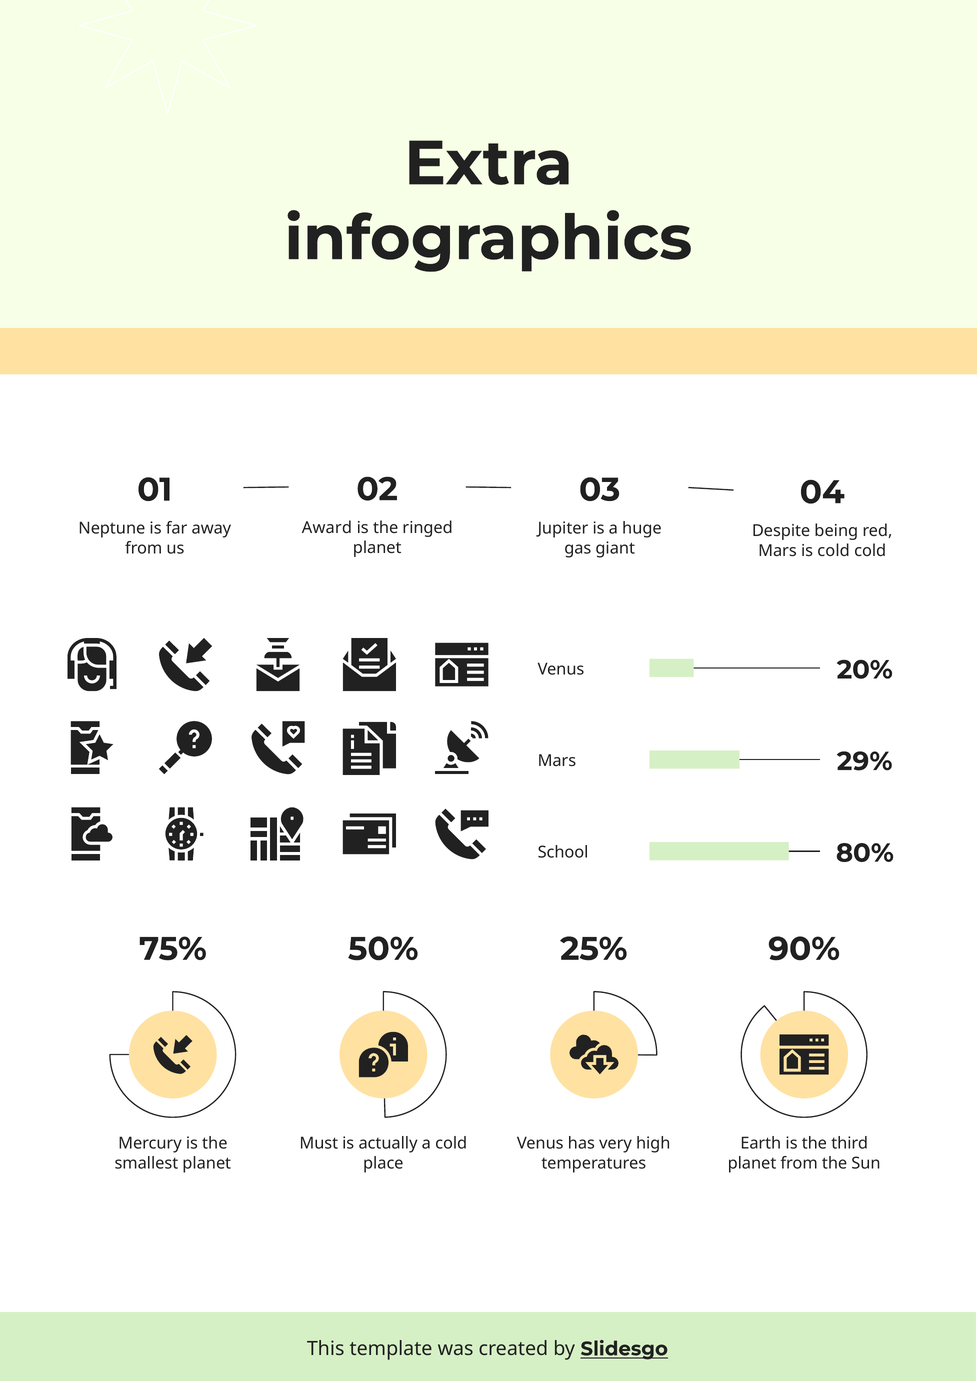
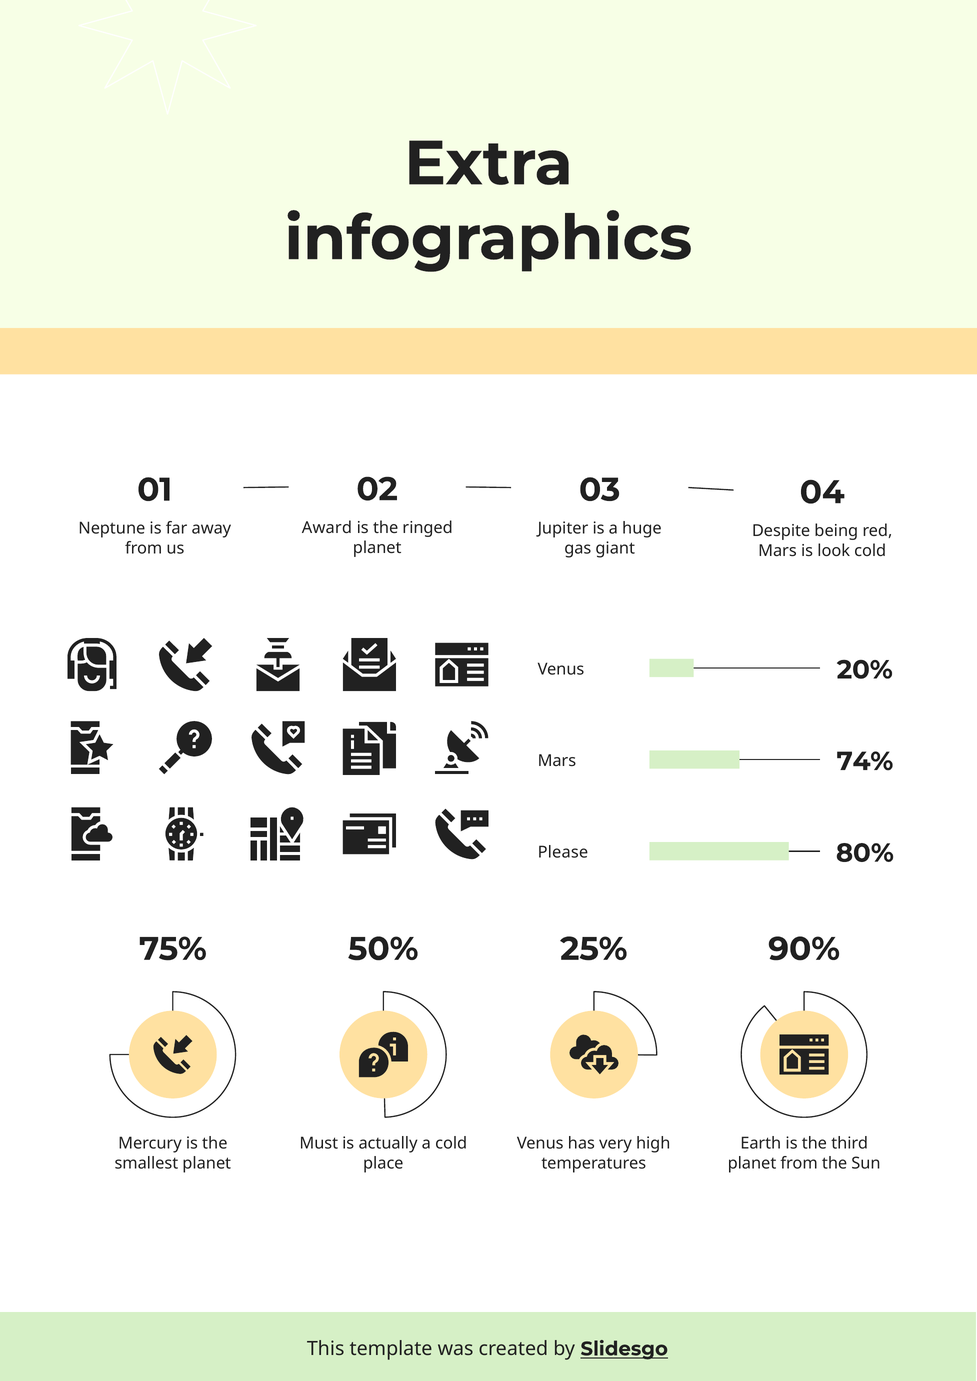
is cold: cold -> look
29%: 29% -> 74%
School: School -> Please
